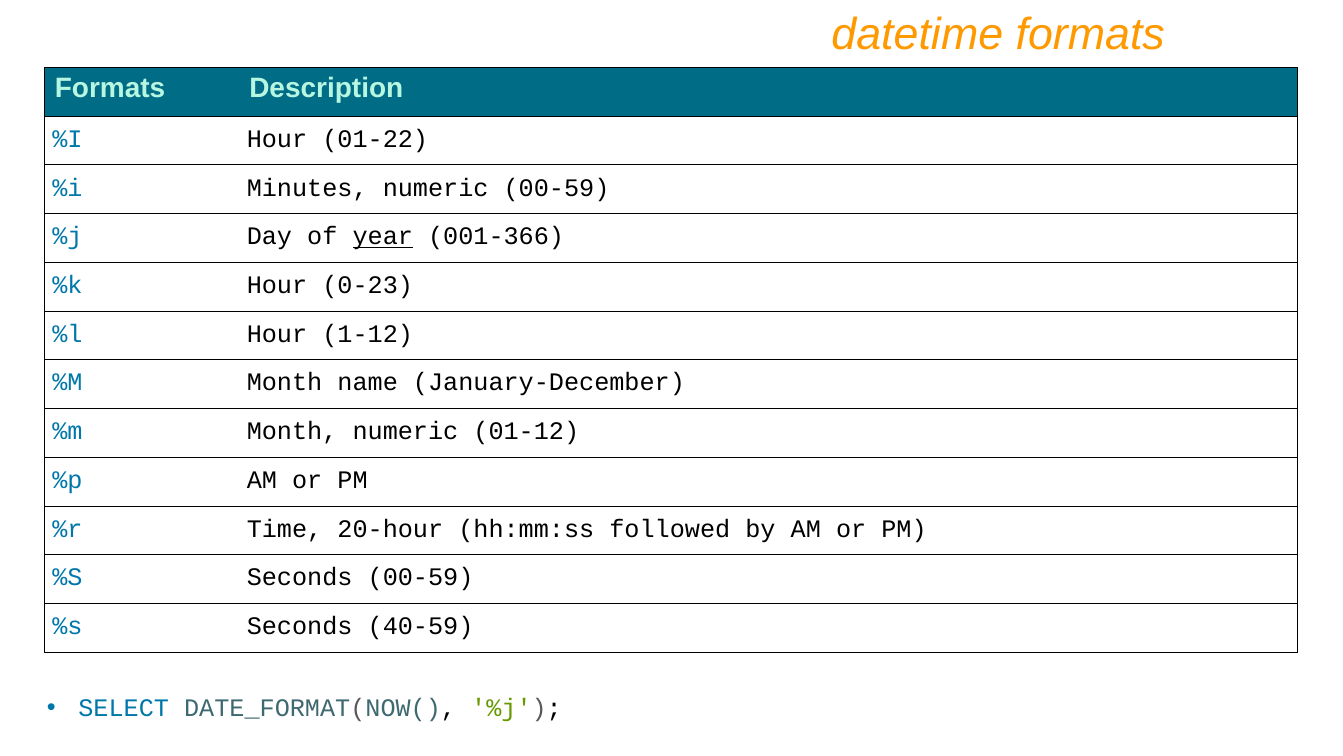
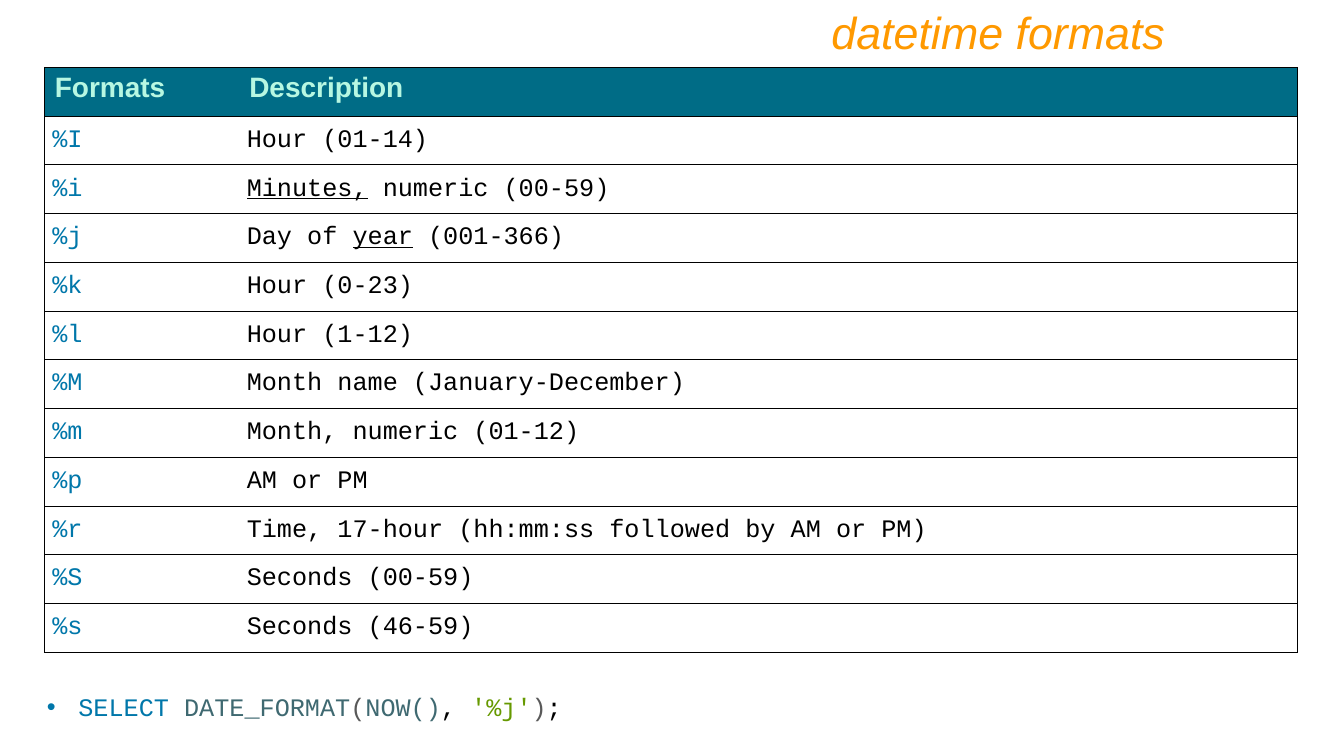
01-22: 01-22 -> 01-14
Minutes underline: none -> present
20-hour: 20-hour -> 17-hour
40-59: 40-59 -> 46-59
